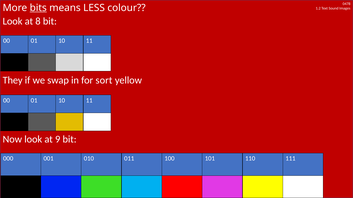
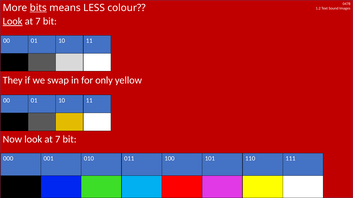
Look at (13, 21) underline: none -> present
8 at (38, 21): 8 -> 7
sort: sort -> only
Now look at 9: 9 -> 7
